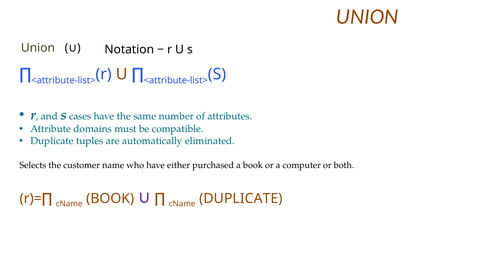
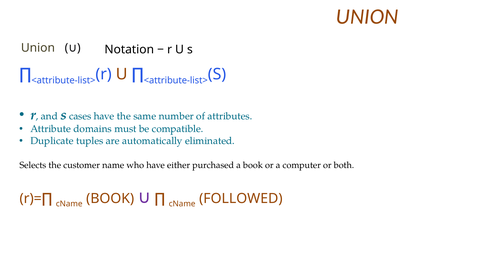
cName DUPLICATE: DUPLICATE -> FOLLOWED
